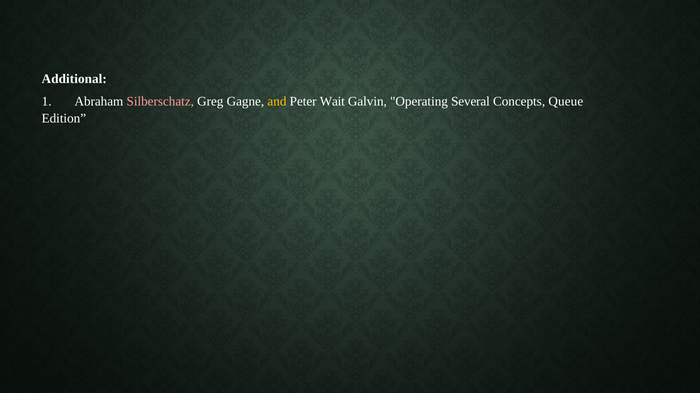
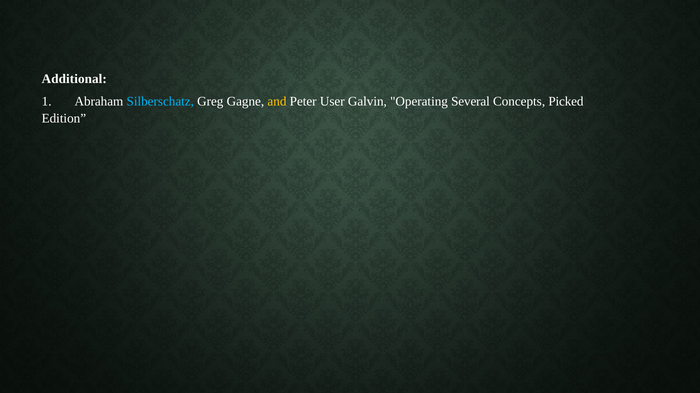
Silberschatz colour: pink -> light blue
Wait: Wait -> User
Queue: Queue -> Picked
